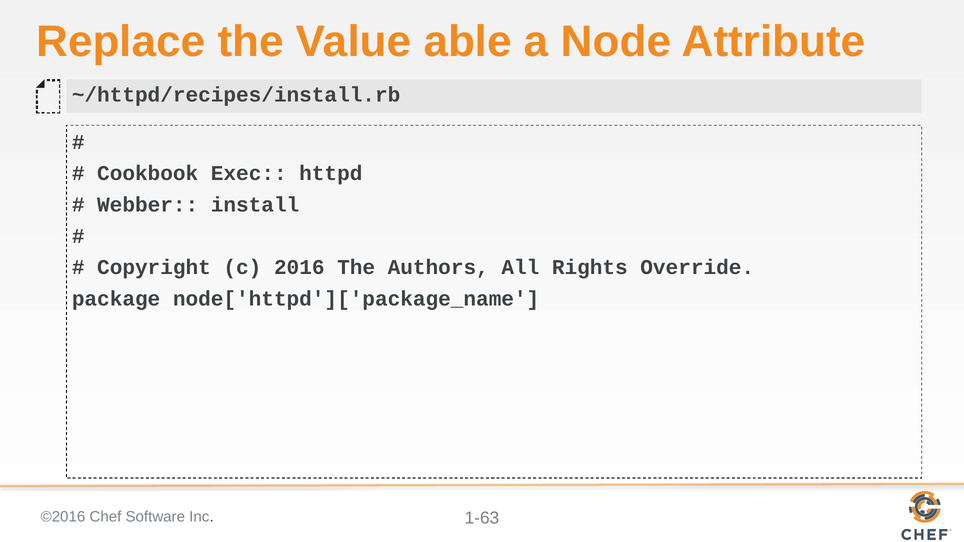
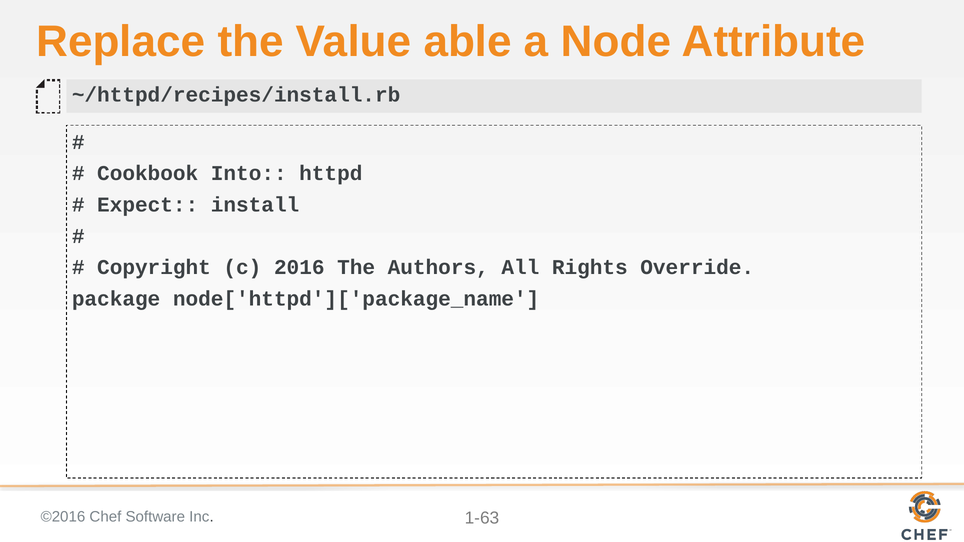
Exec: Exec -> Into
Webber: Webber -> Expect
